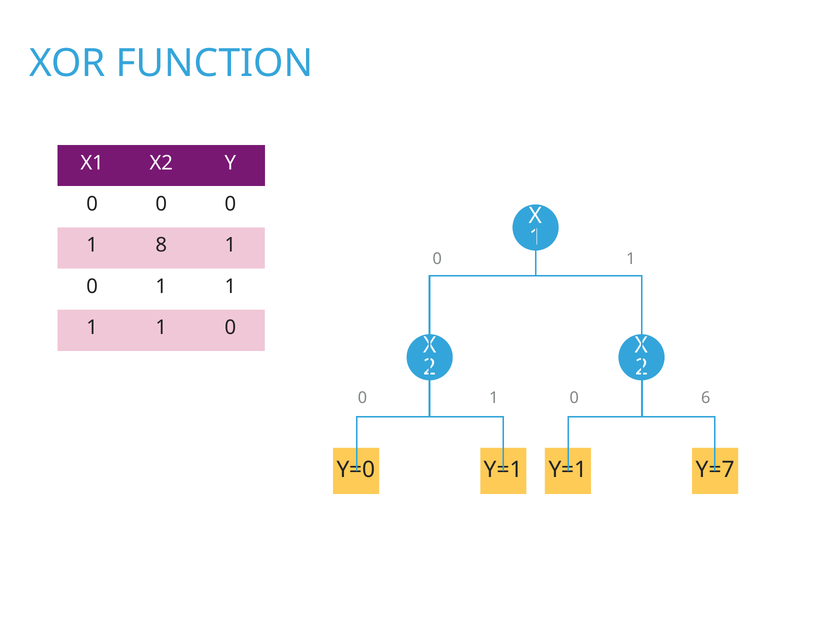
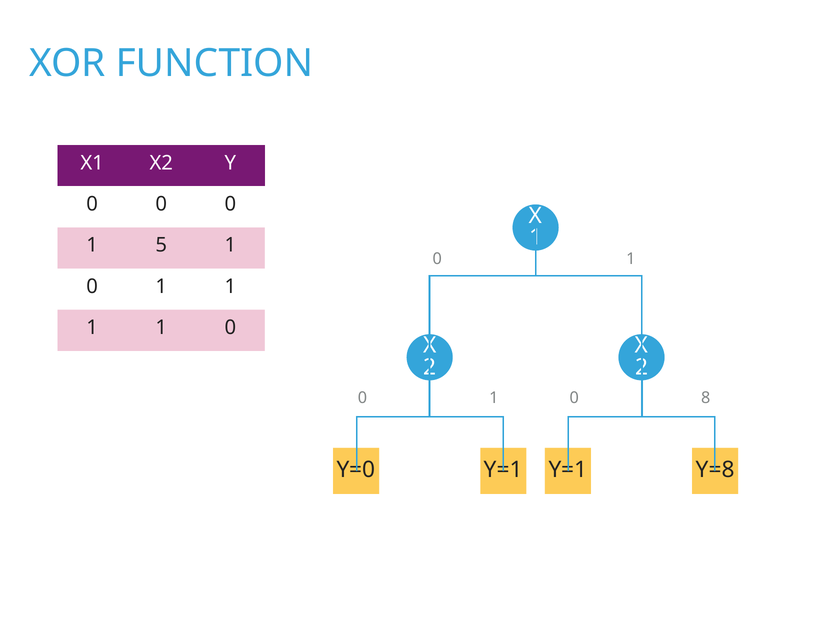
8: 8 -> 5
6: 6 -> 8
Y=7: Y=7 -> Y=8
